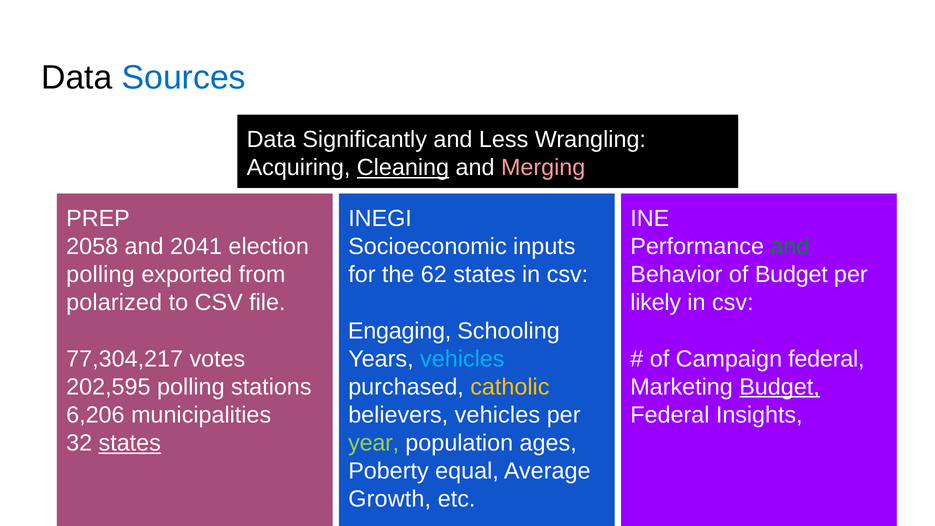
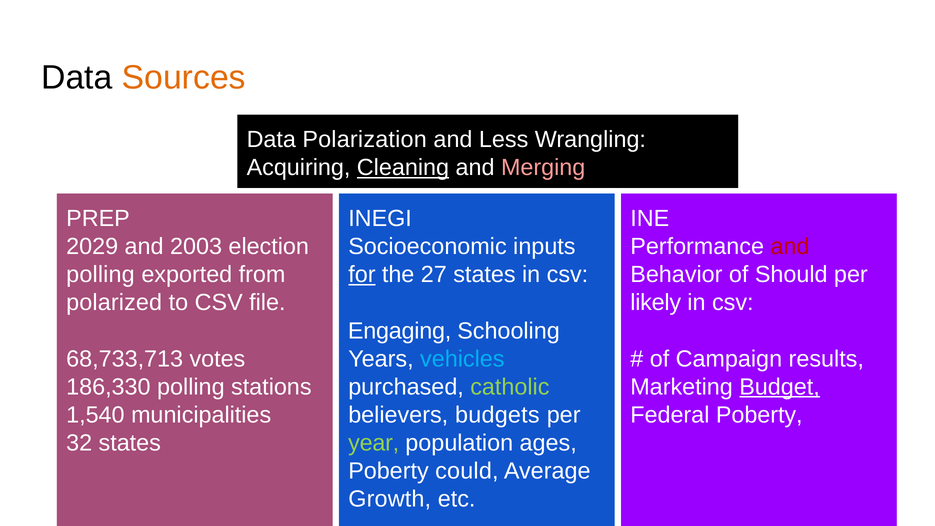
Sources colour: blue -> orange
Significantly: Significantly -> Polarization
2058: 2058 -> 2029
2041: 2041 -> 2003
and at (790, 247) colour: green -> red
for underline: none -> present
62: 62 -> 27
of Budget: Budget -> Should
77,304,217: 77,304,217 -> 68,733,713
Campaign federal: federal -> results
202,595: 202,595 -> 186,330
catholic colour: yellow -> light green
6,206: 6,206 -> 1,540
believers vehicles: vehicles -> budgets
Federal Insights: Insights -> Poberty
states at (130, 443) underline: present -> none
equal: equal -> could
